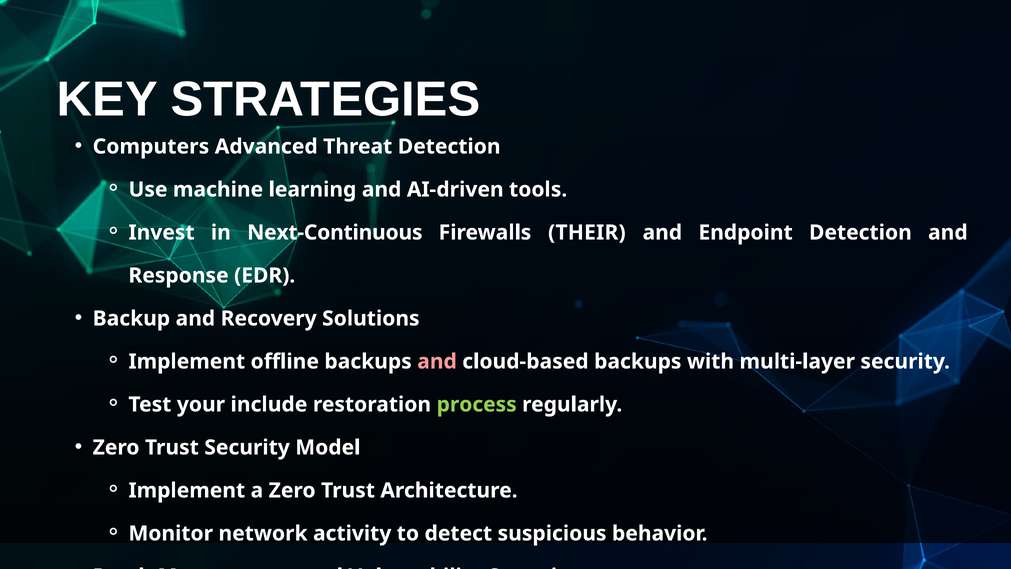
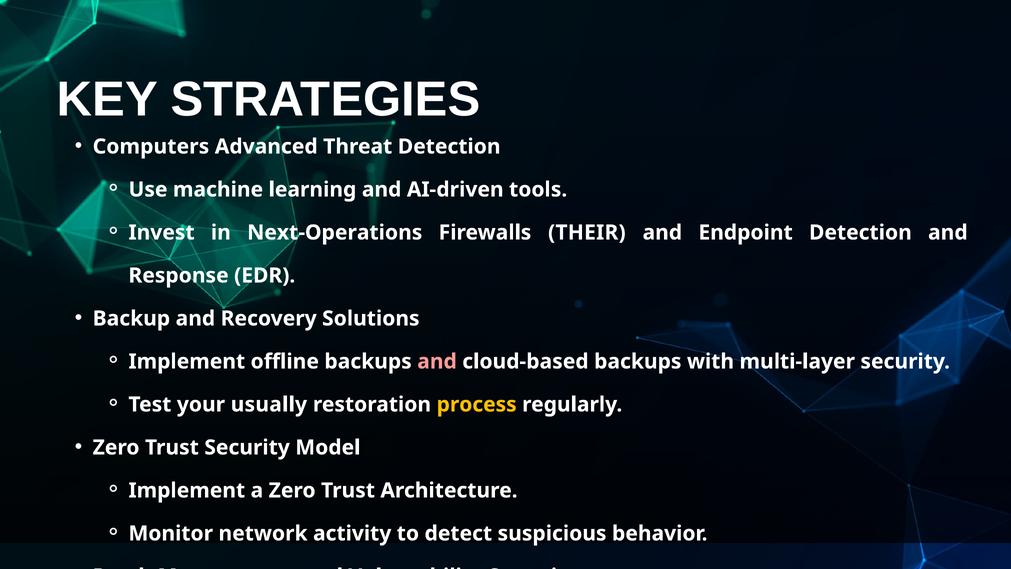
Next-Continuous: Next-Continuous -> Next-Operations
include: include -> usually
process colour: light green -> yellow
